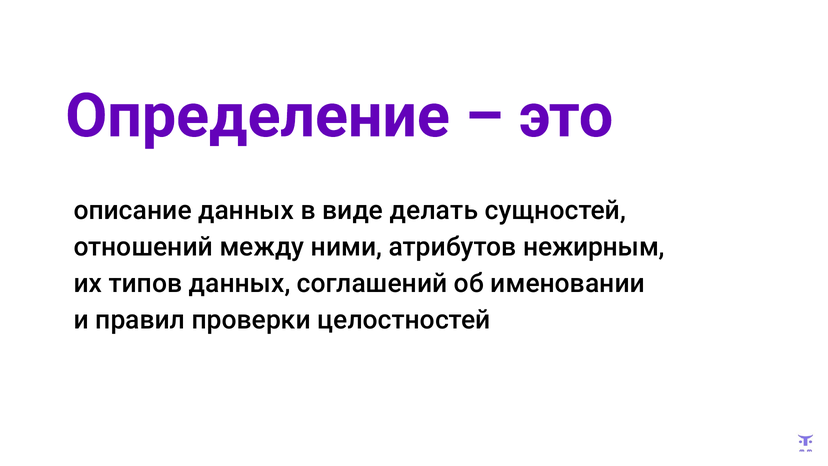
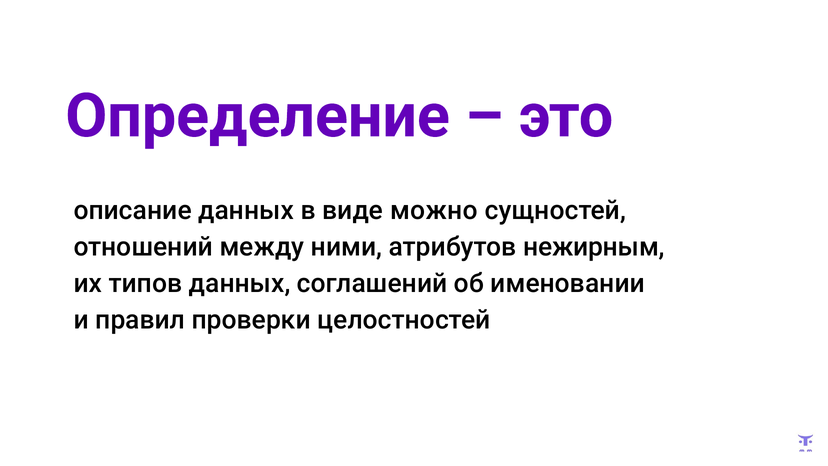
делать: делать -> можно
